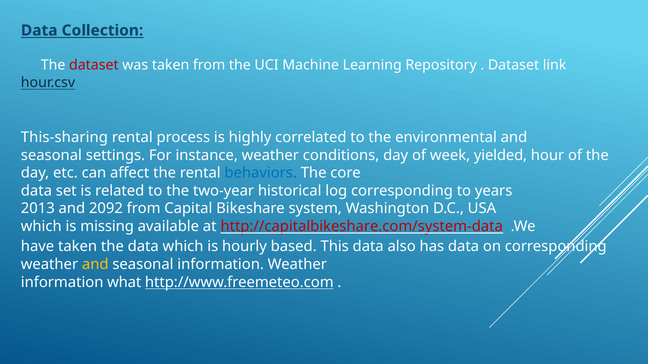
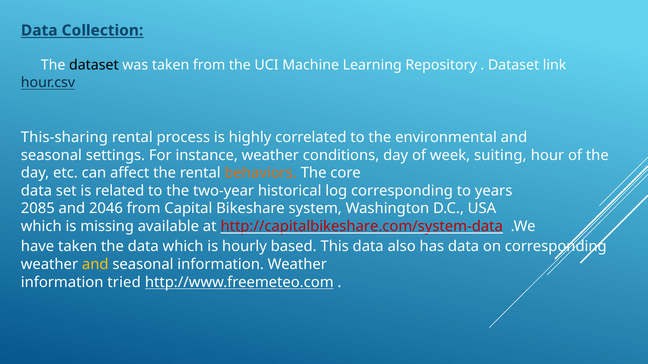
dataset at (94, 65) colour: red -> black
yielded: yielded -> suiting
behaviors colour: blue -> orange
2013: 2013 -> 2085
2092: 2092 -> 2046
what: what -> tried
